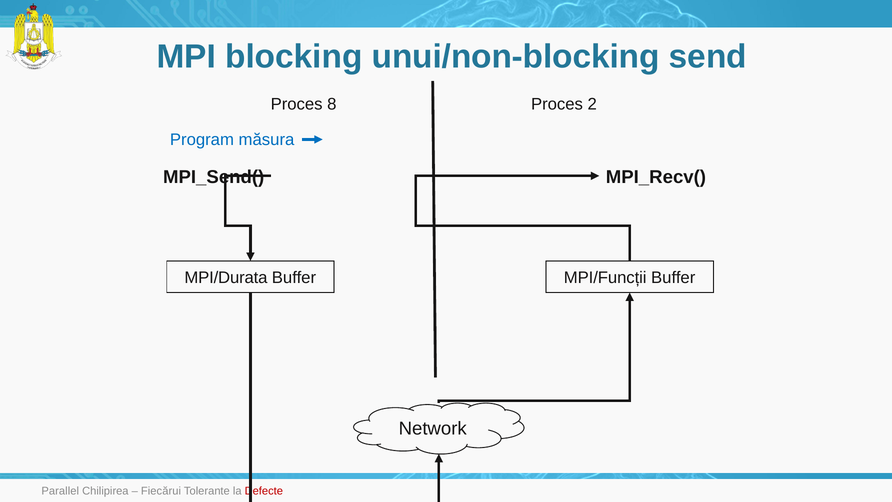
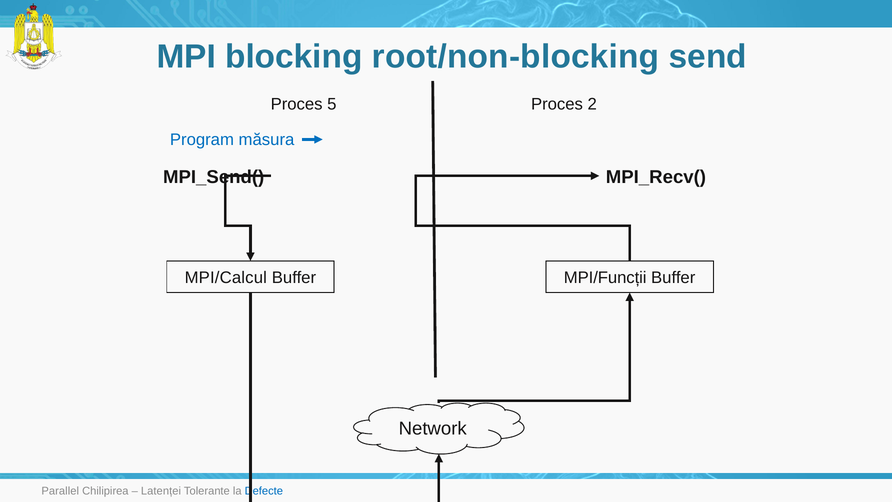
unui/non-blocking: unui/non-blocking -> root/non-blocking
8: 8 -> 5
MPI/Durata: MPI/Durata -> MPI/Calcul
Fiecărui: Fiecărui -> Latenței
Defecte colour: red -> blue
